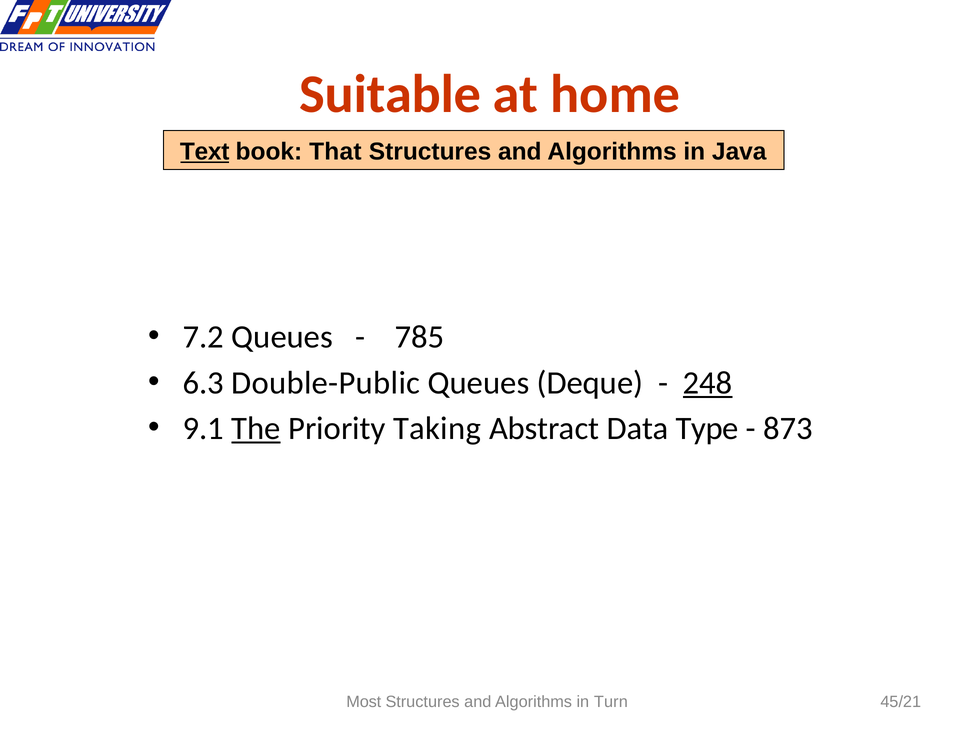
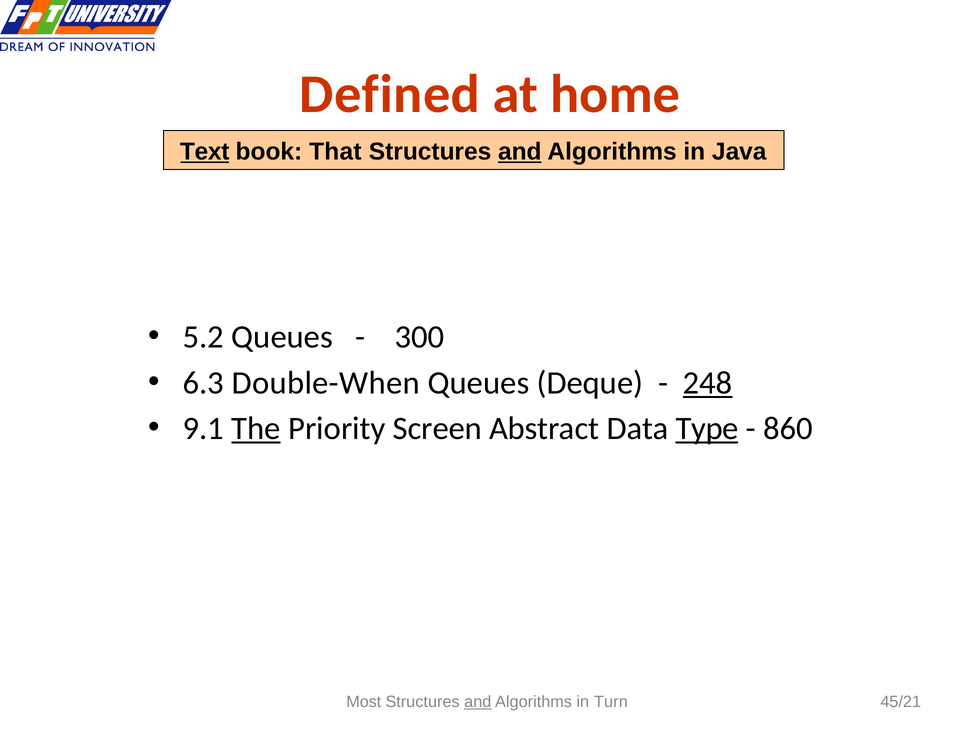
Suitable: Suitable -> Defined
and at (520, 152) underline: none -> present
7.2: 7.2 -> 5.2
785: 785 -> 300
Double-Public: Double-Public -> Double-When
Taking: Taking -> Screen
Type underline: none -> present
873: 873 -> 860
and at (478, 702) underline: none -> present
